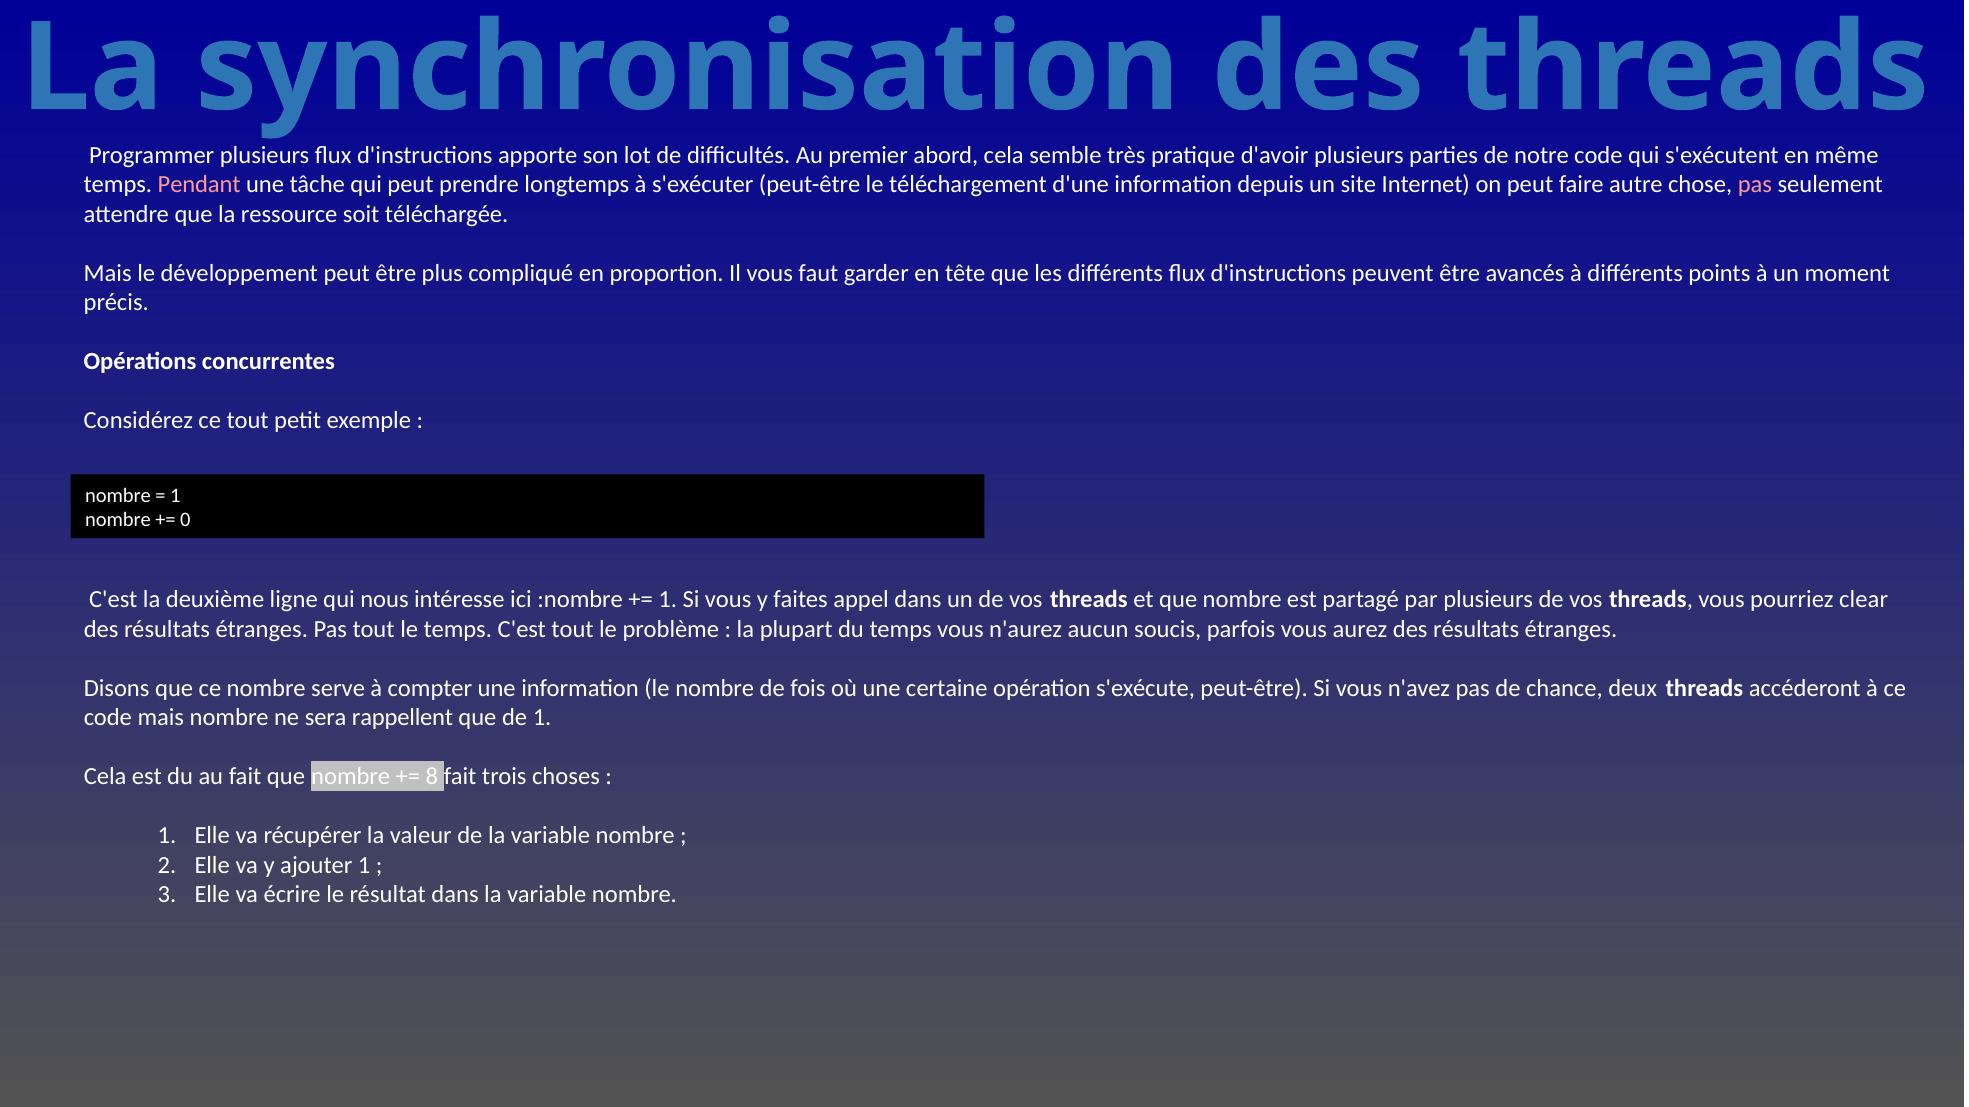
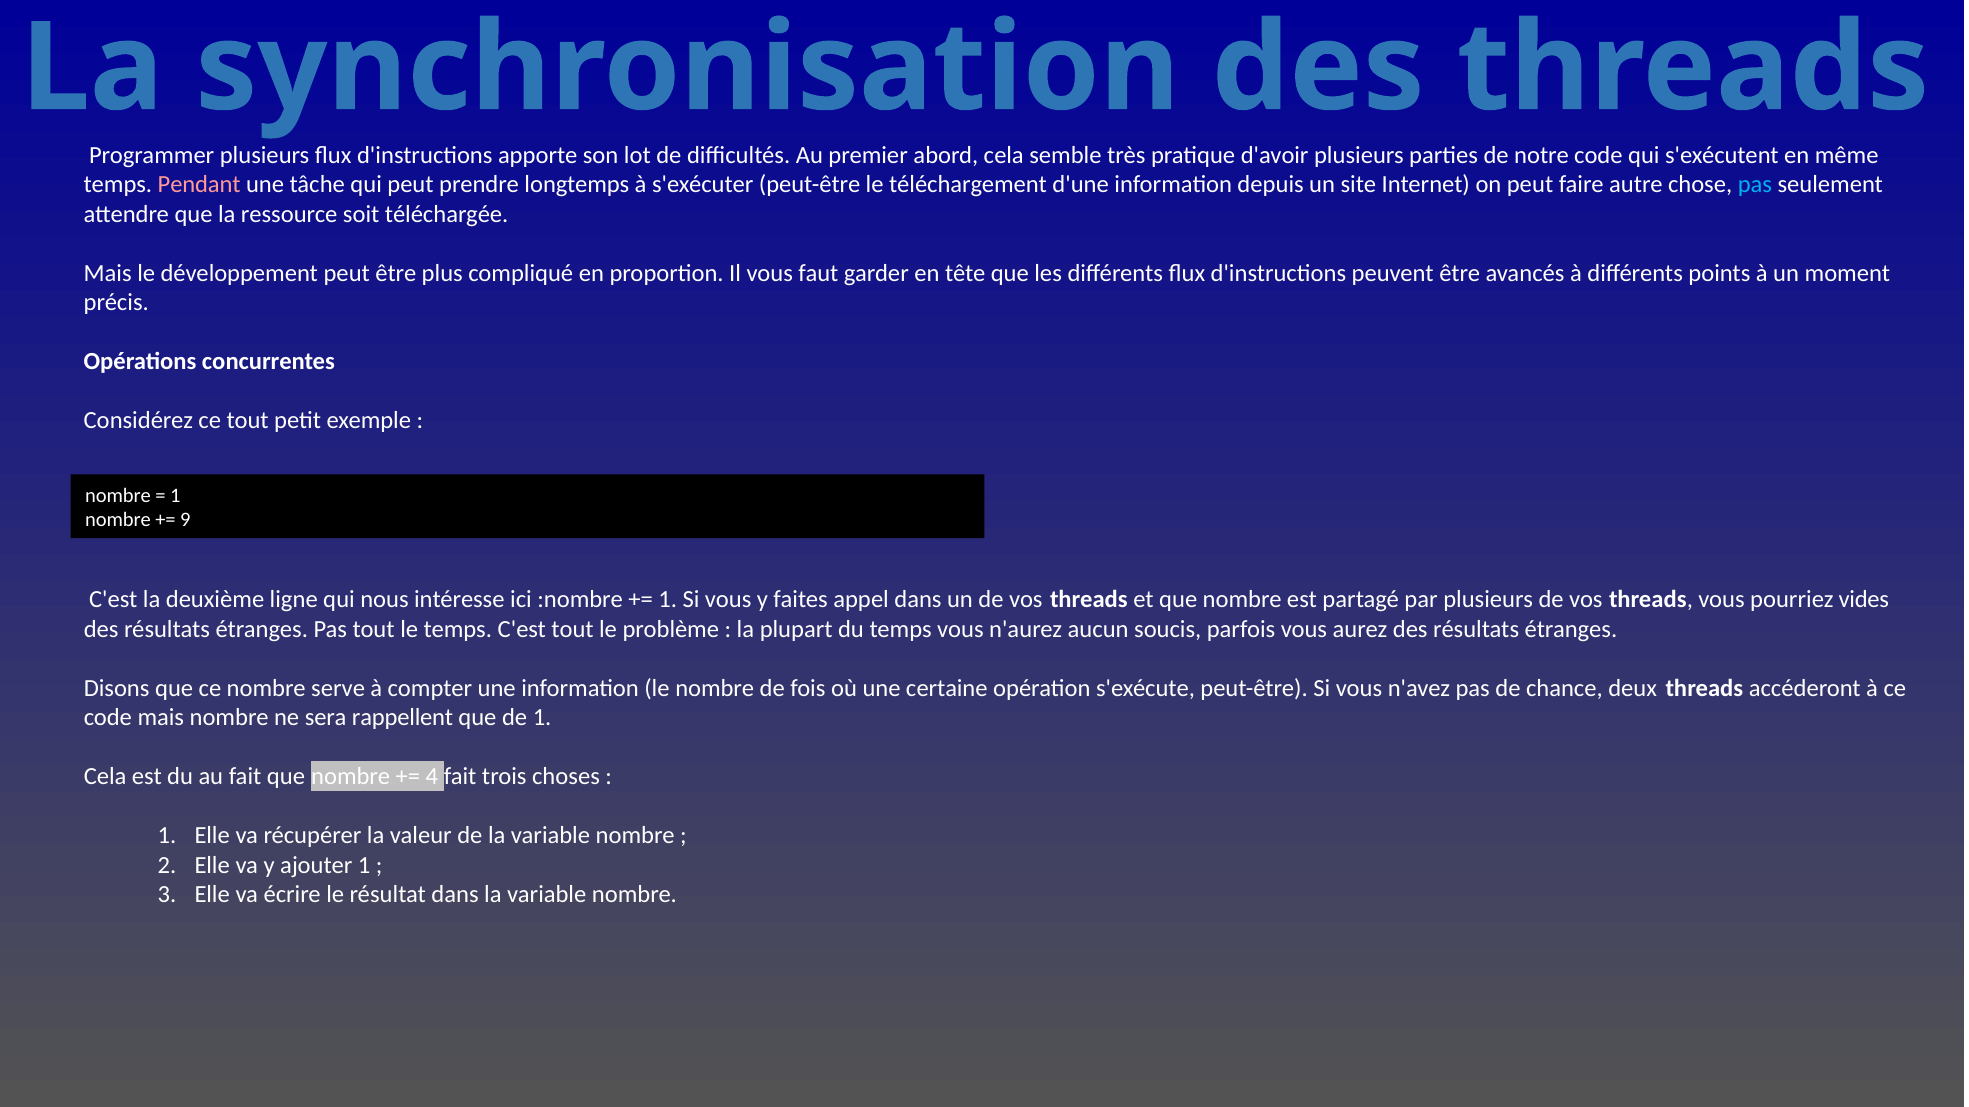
pas at (1755, 185) colour: pink -> light blue
0: 0 -> 9
clear: clear -> vides
8: 8 -> 4
